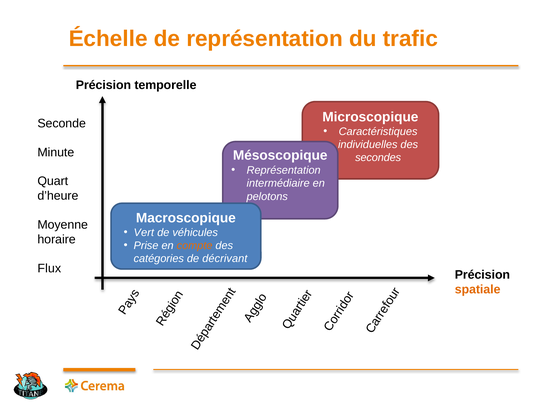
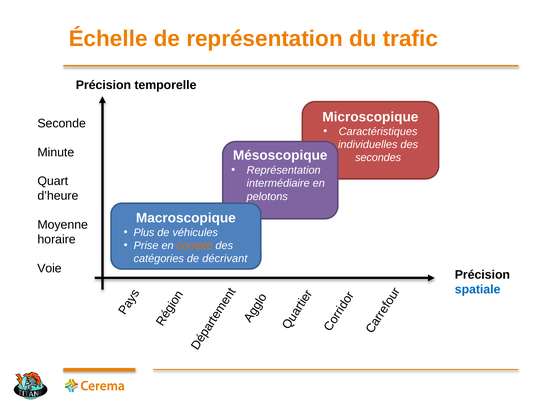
Vert: Vert -> Plus
Flux: Flux -> Voie
spatiale colour: orange -> blue
